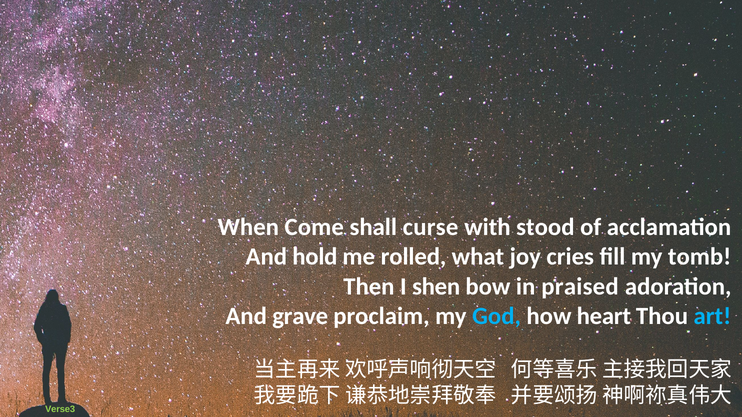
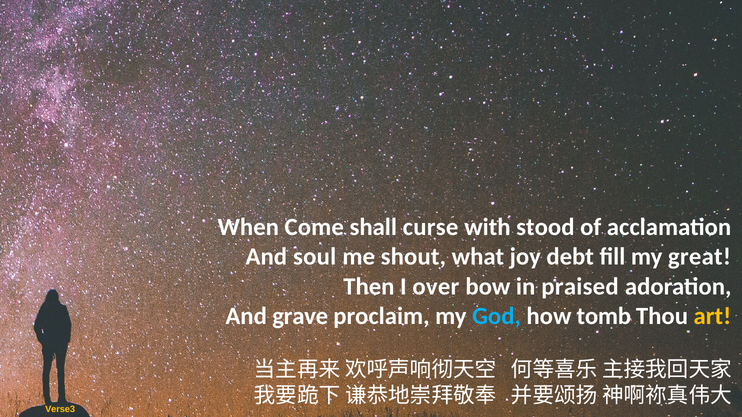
hold: hold -> soul
rolled: rolled -> shout
cries: cries -> debt
tomb: tomb -> great
shen: shen -> over
heart: heart -> tomb
art colour: light blue -> yellow
Verse3 colour: light green -> yellow
